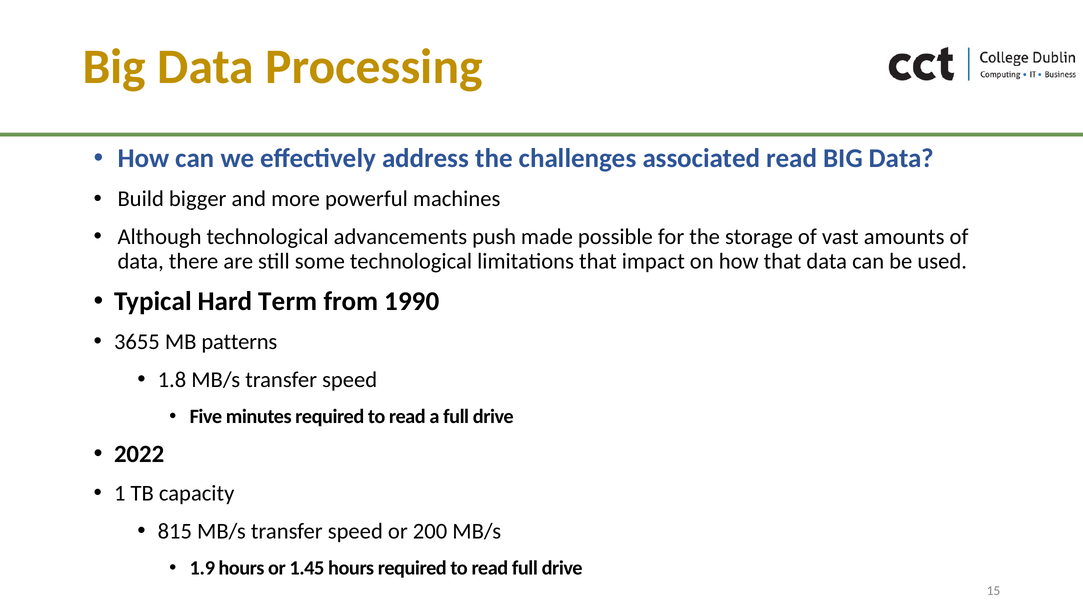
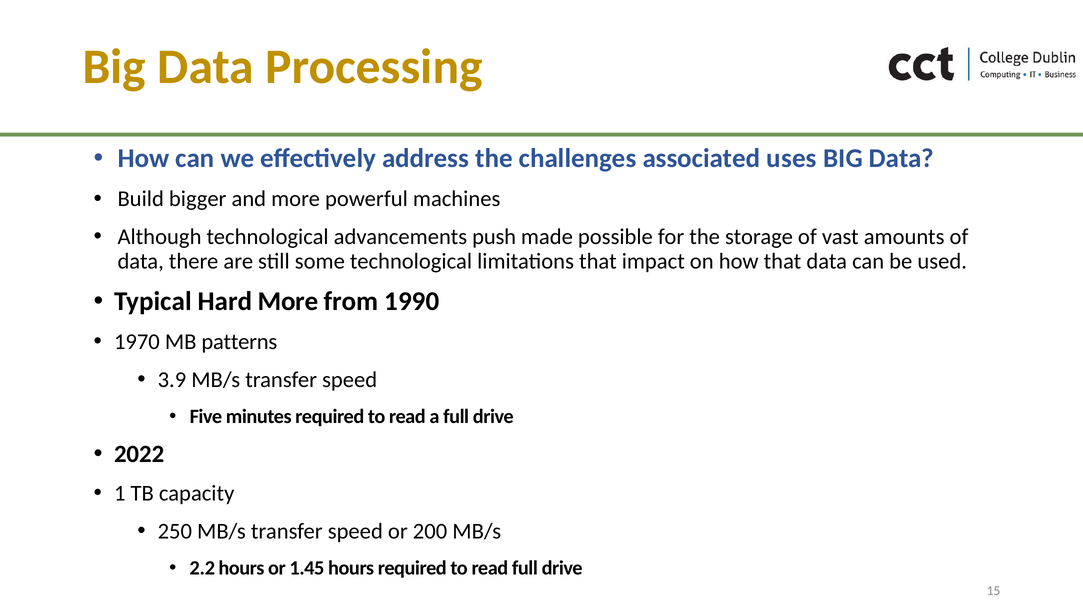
associated read: read -> uses
Hard Term: Term -> More
3655: 3655 -> 1970
1.8: 1.8 -> 3.9
815: 815 -> 250
1.9: 1.9 -> 2.2
